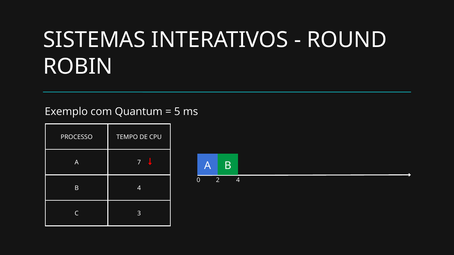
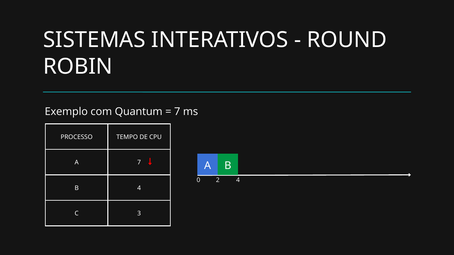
5 at (177, 112): 5 -> 7
